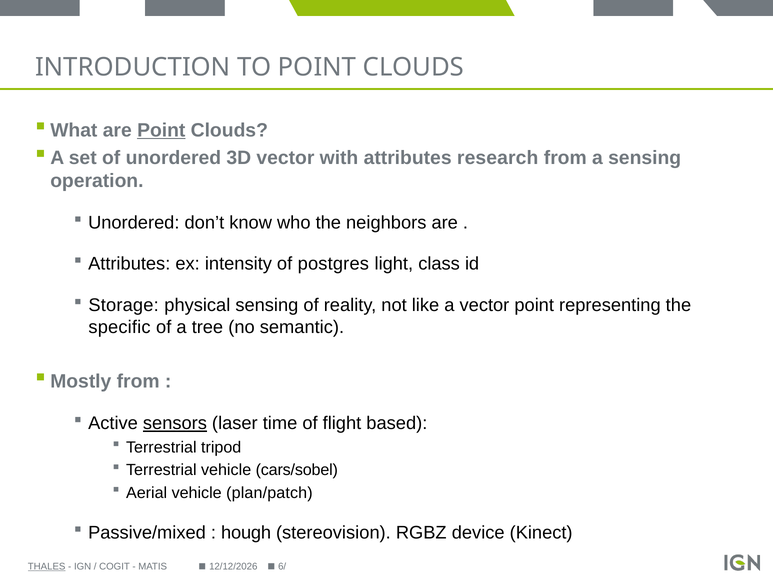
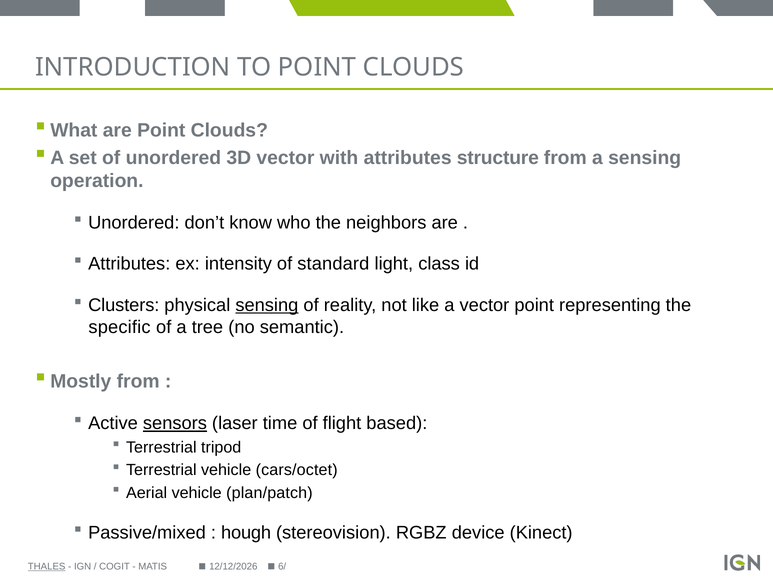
Point at (161, 130) underline: present -> none
research: research -> structure
postgres: postgres -> standard
Storage: Storage -> Clusters
sensing at (267, 305) underline: none -> present
cars/sobel: cars/sobel -> cars/octet
